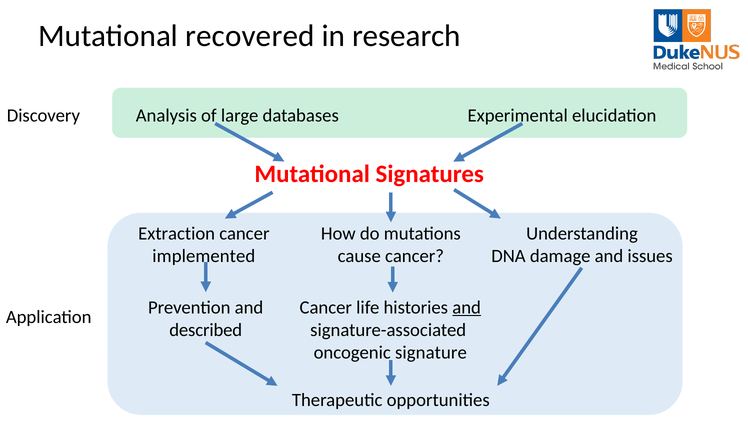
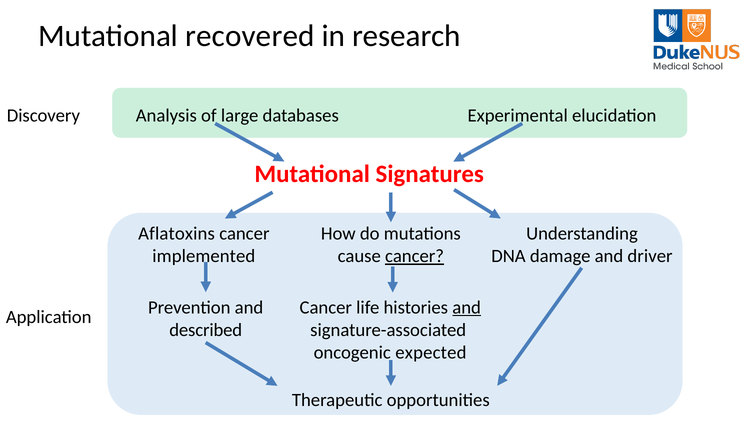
Extraction: Extraction -> Aflatoxins
cancer at (414, 256) underline: none -> present
issues: issues -> driver
signature: signature -> expected
